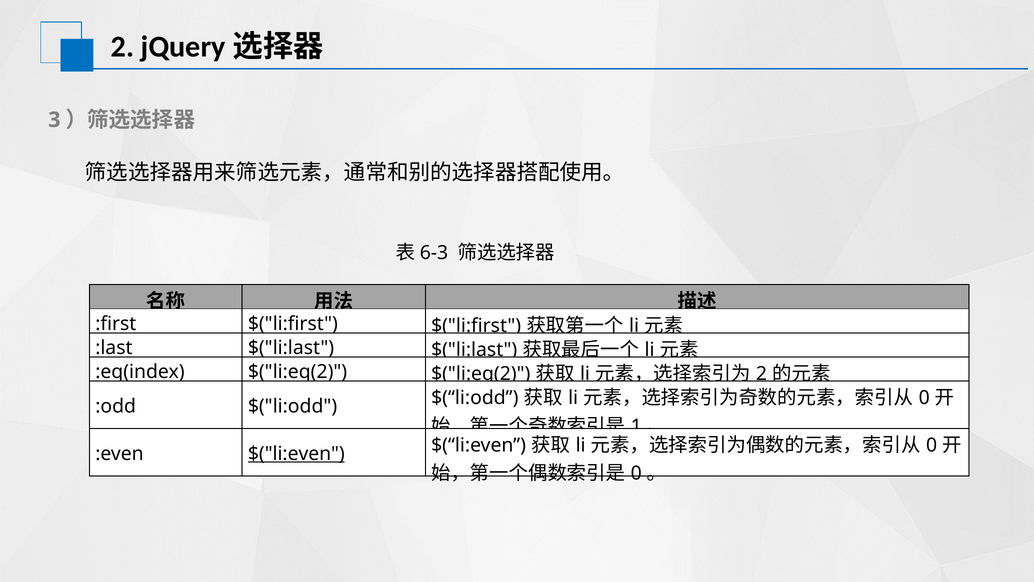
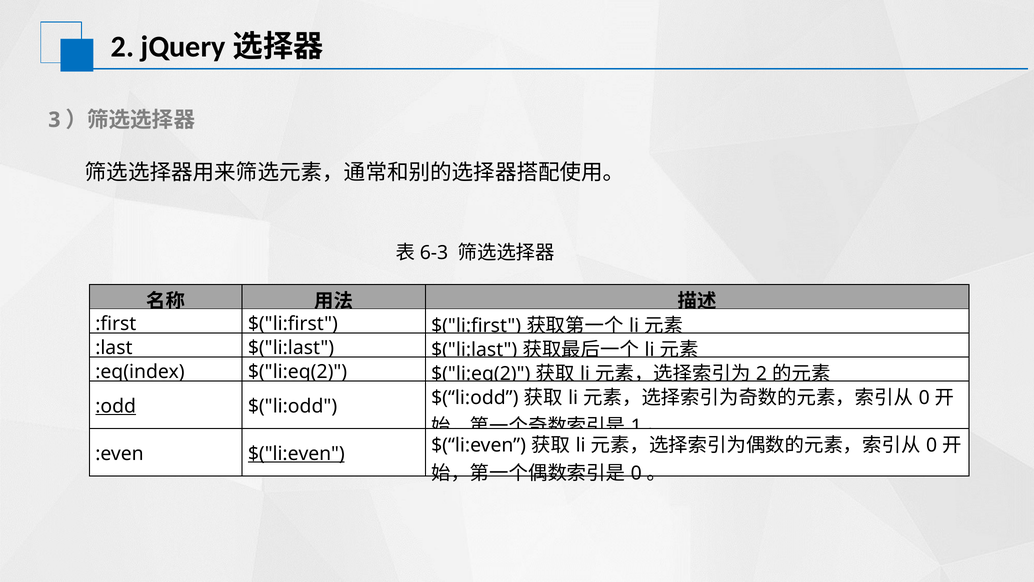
:odd underline: none -> present
